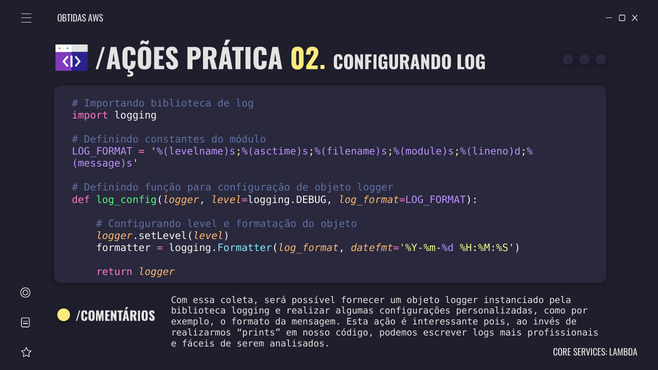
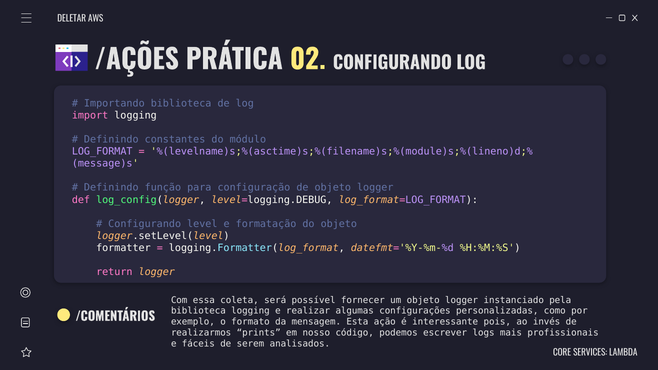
OBTIDAS: OBTIDAS -> DELETAR
